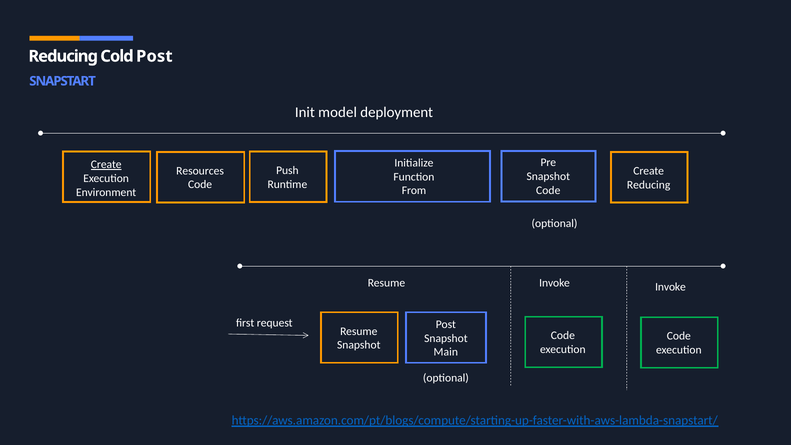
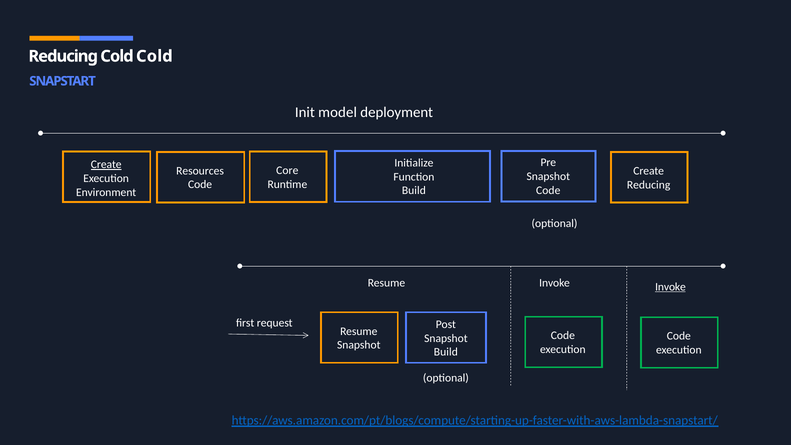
Cold Post: Post -> Cold
Push: Push -> Core
From at (414, 191): From -> Build
Invoke at (671, 287) underline: none -> present
Main at (446, 352): Main -> Build
